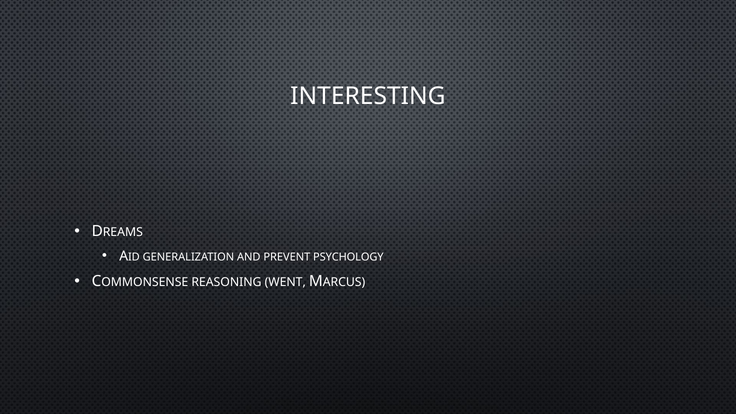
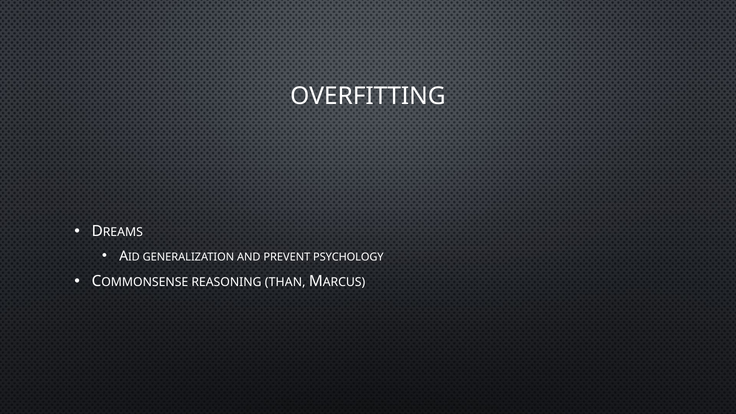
INTERESTING: INTERESTING -> OVERFITTING
WENT: WENT -> THAN
